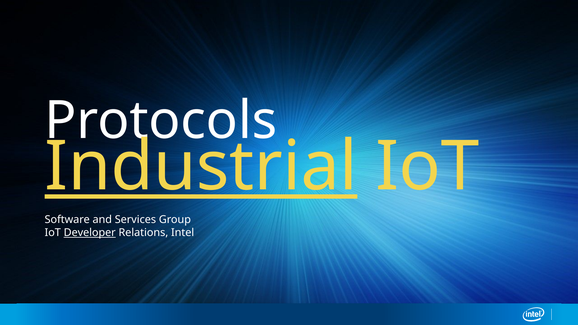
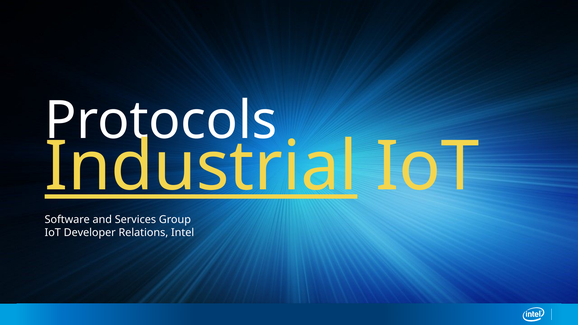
Developer underline: present -> none
